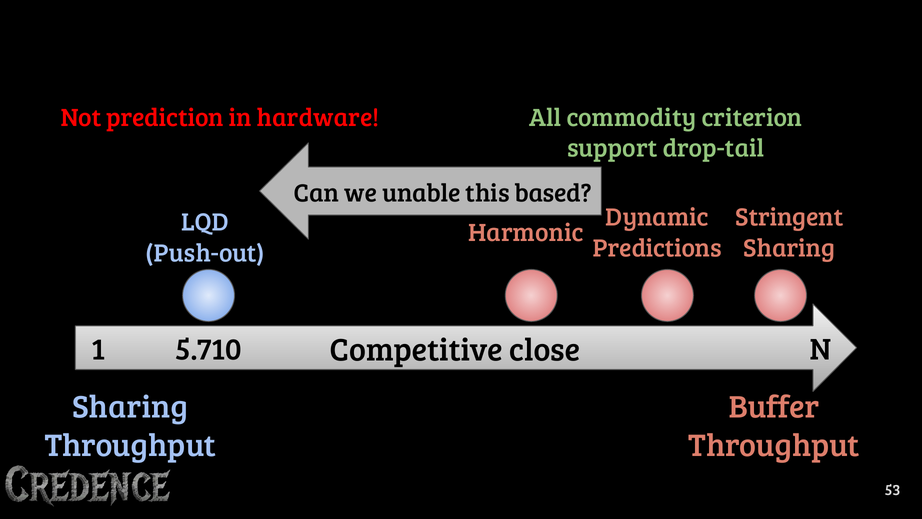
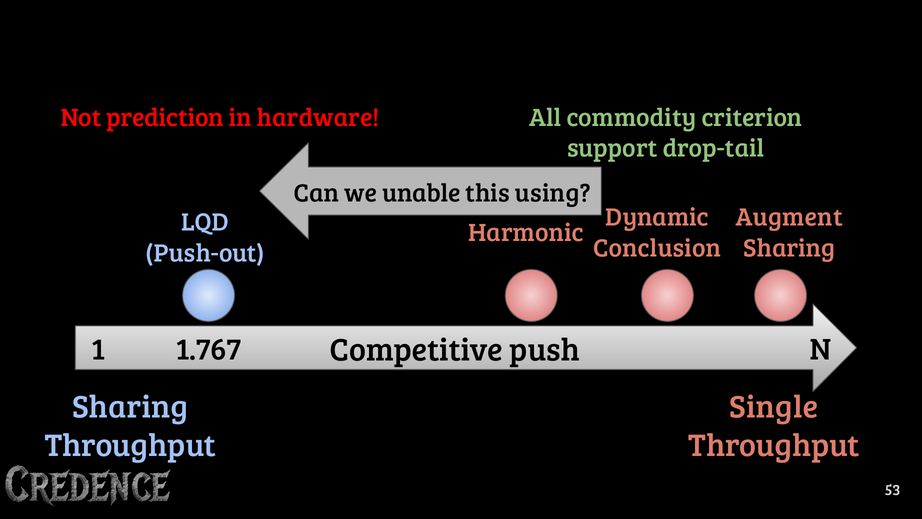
based: based -> using
Stringent: Stringent -> Augment
Predictions: Predictions -> Conclusion
close: close -> push
5.710: 5.710 -> 1.767
Buffer: Buffer -> Single
